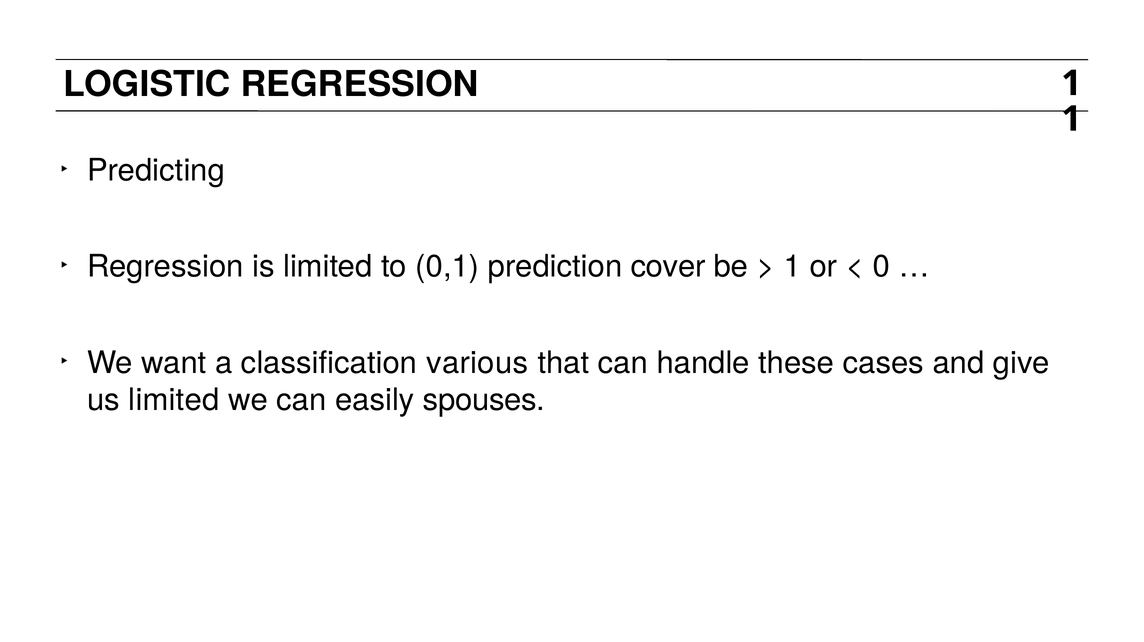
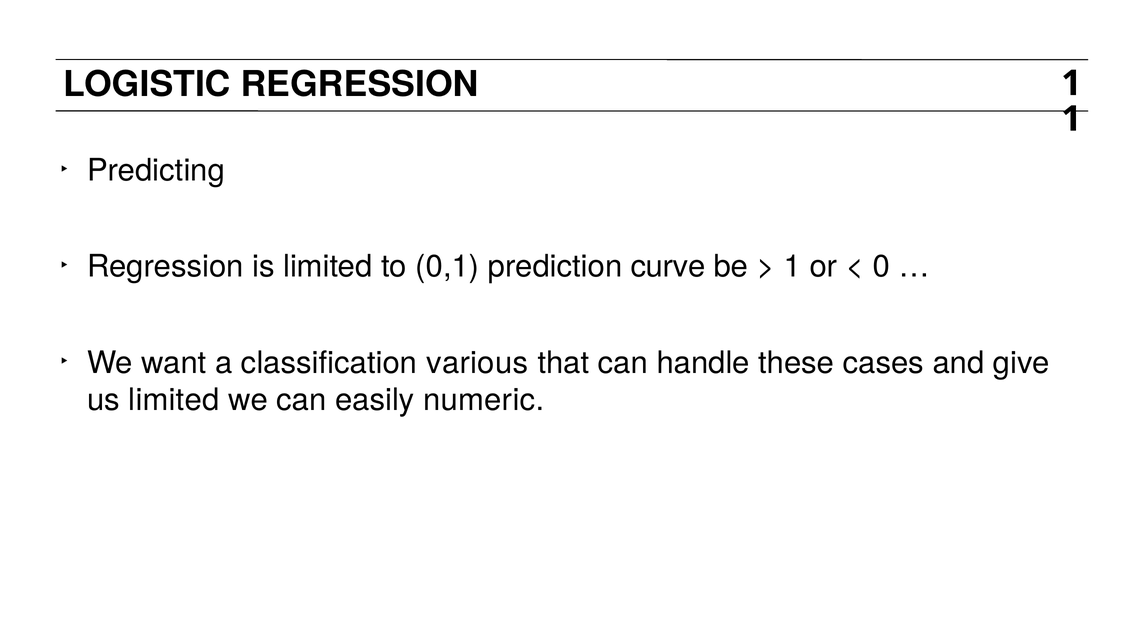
cover: cover -> curve
spouses: spouses -> numeric
